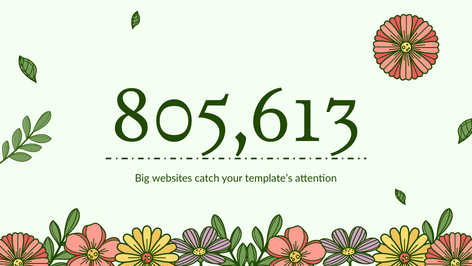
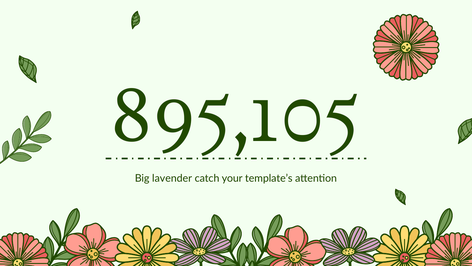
805,613: 805,613 -> 895,105
websites: websites -> lavender
